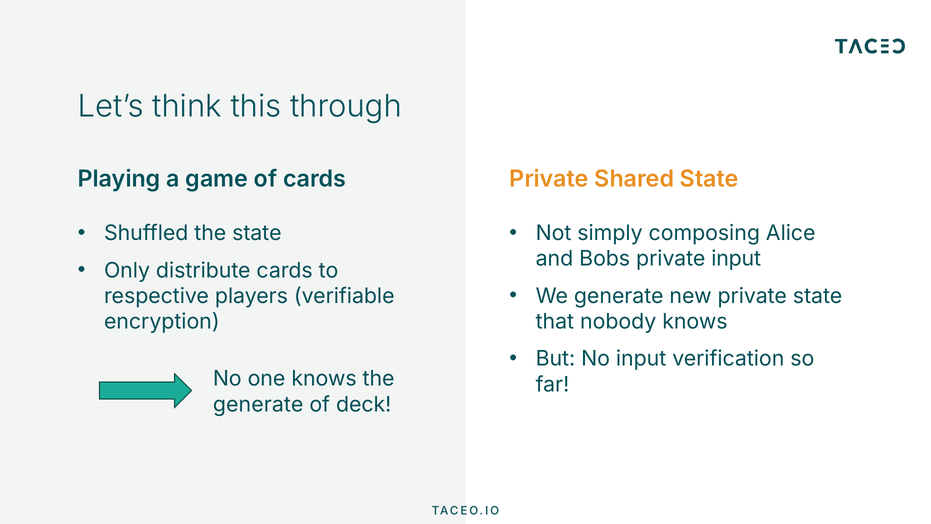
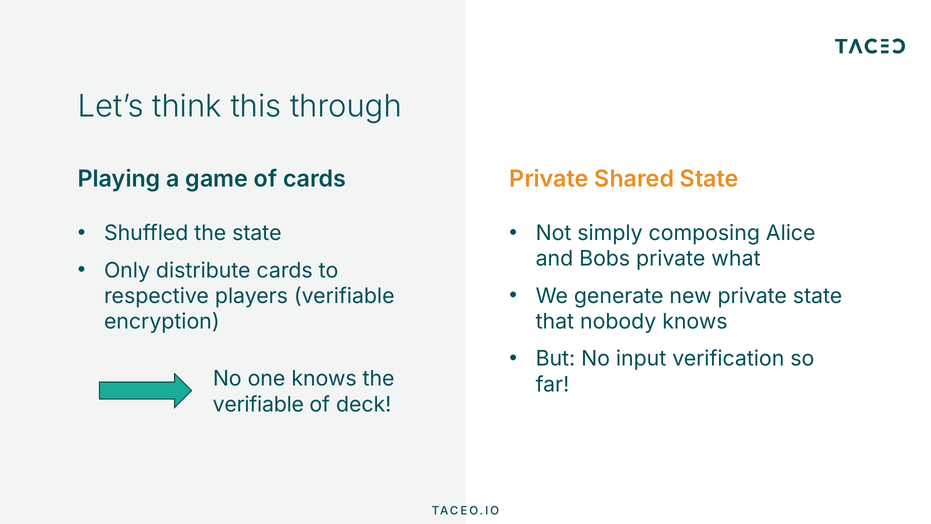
private input: input -> what
generate at (258, 404): generate -> verifiable
